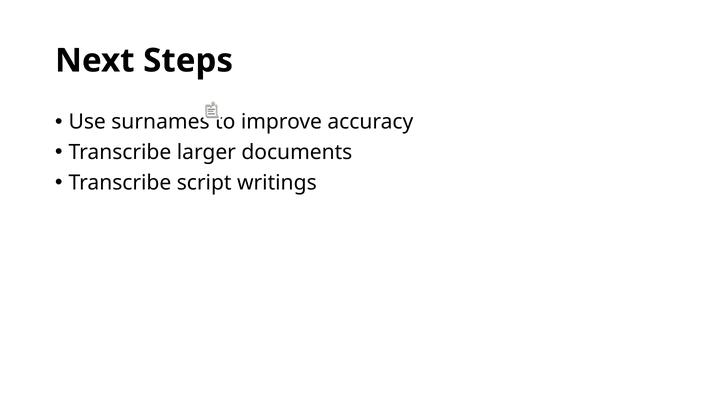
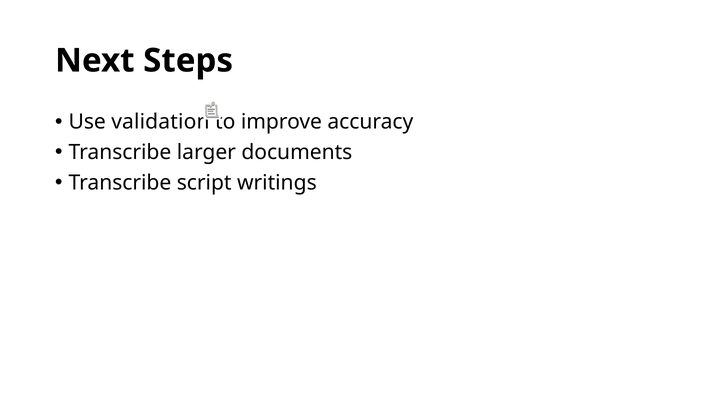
surnames: surnames -> validation
